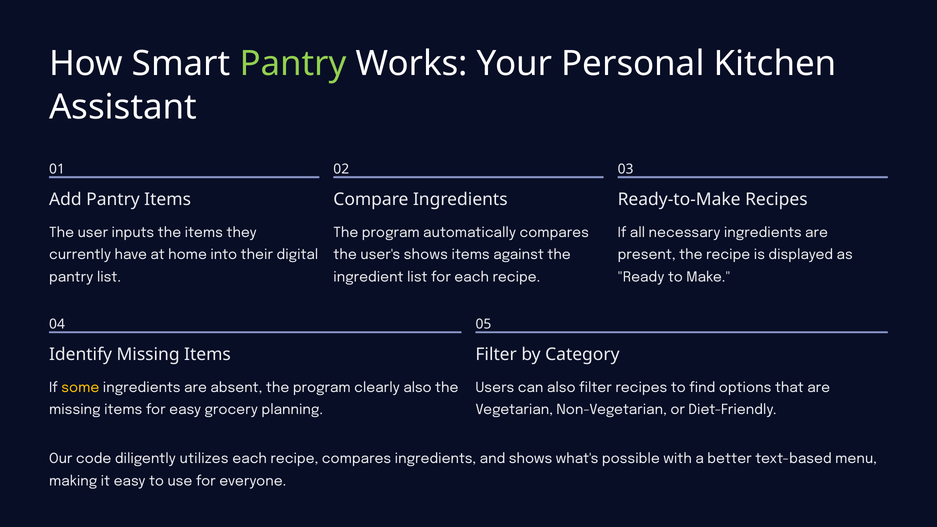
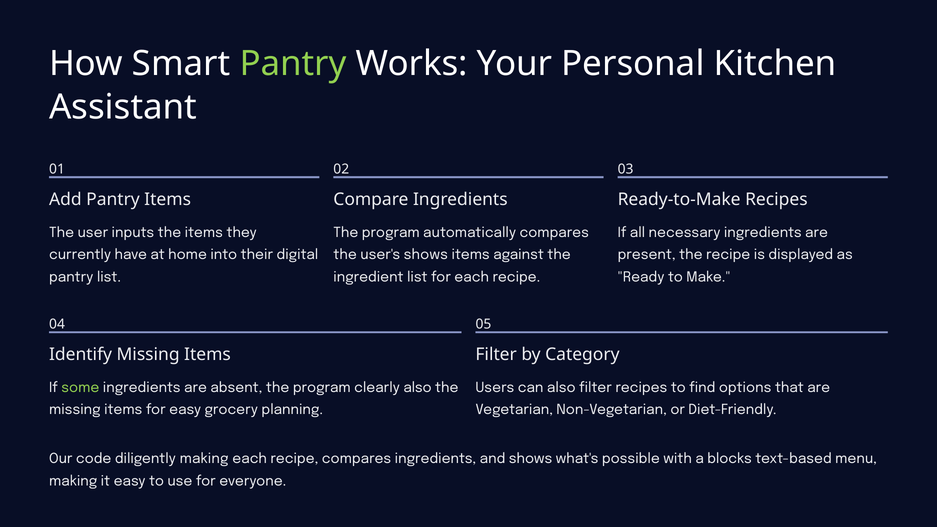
some colour: yellow -> light green
diligently utilizes: utilizes -> making
better: better -> blocks
